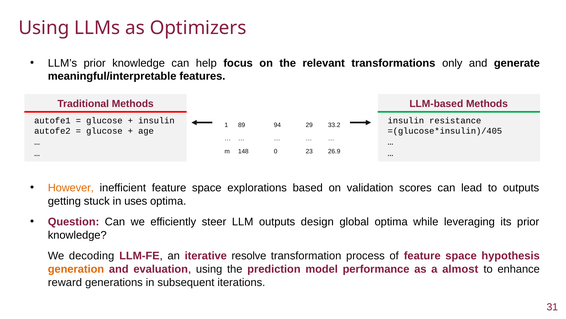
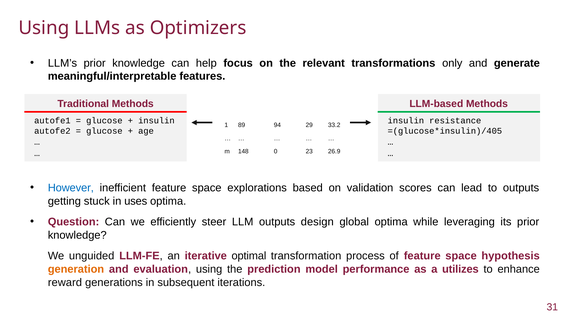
However colour: orange -> blue
decoding: decoding -> unguided
resolve: resolve -> optimal
almost: almost -> utilizes
